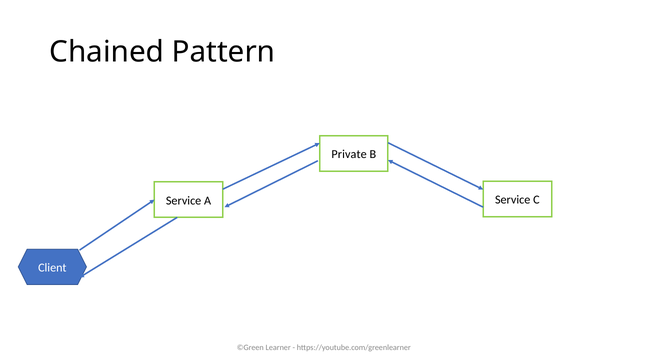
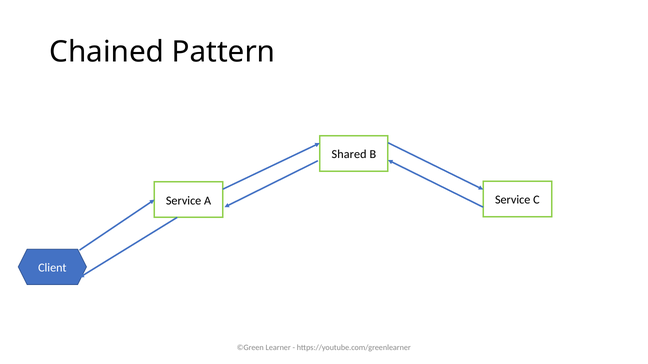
Private: Private -> Shared
